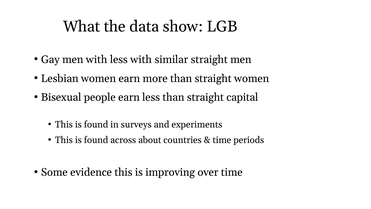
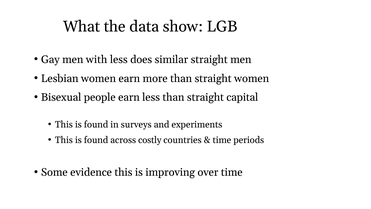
less with: with -> does
about: about -> costly
